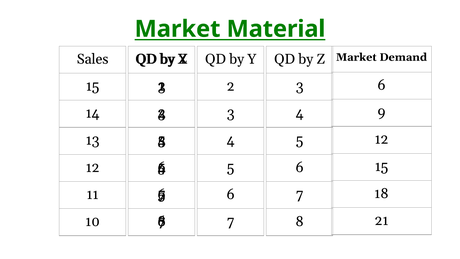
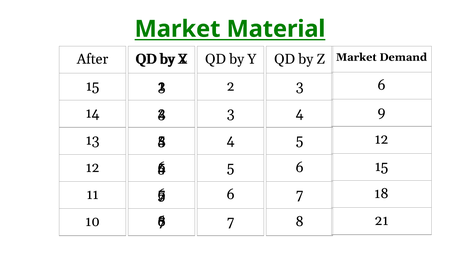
Sales: Sales -> After
